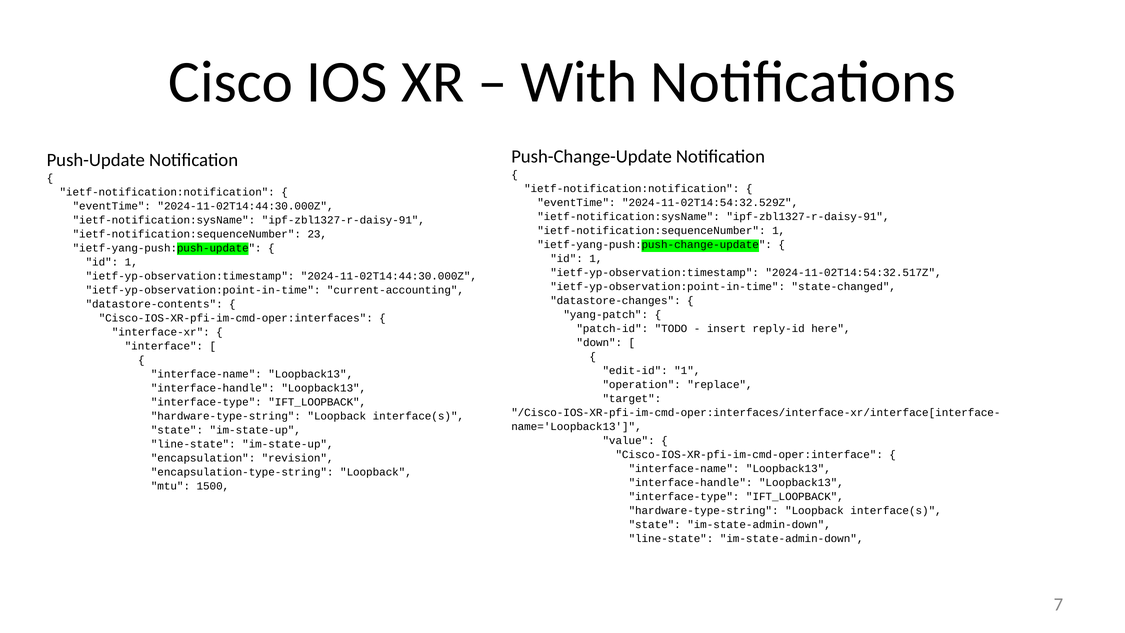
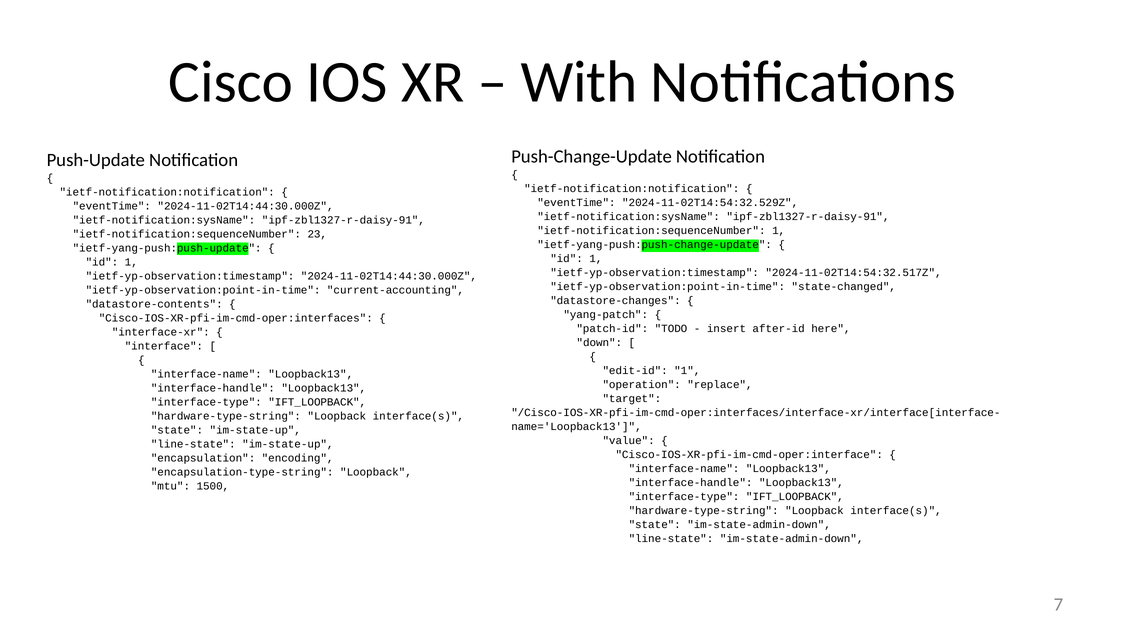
reply-id: reply-id -> after-id
revision: revision -> encoding
